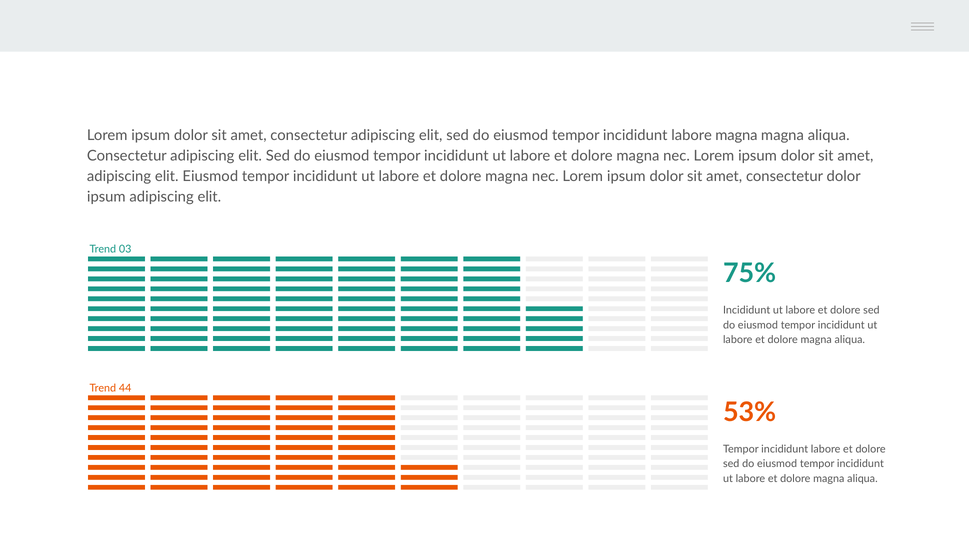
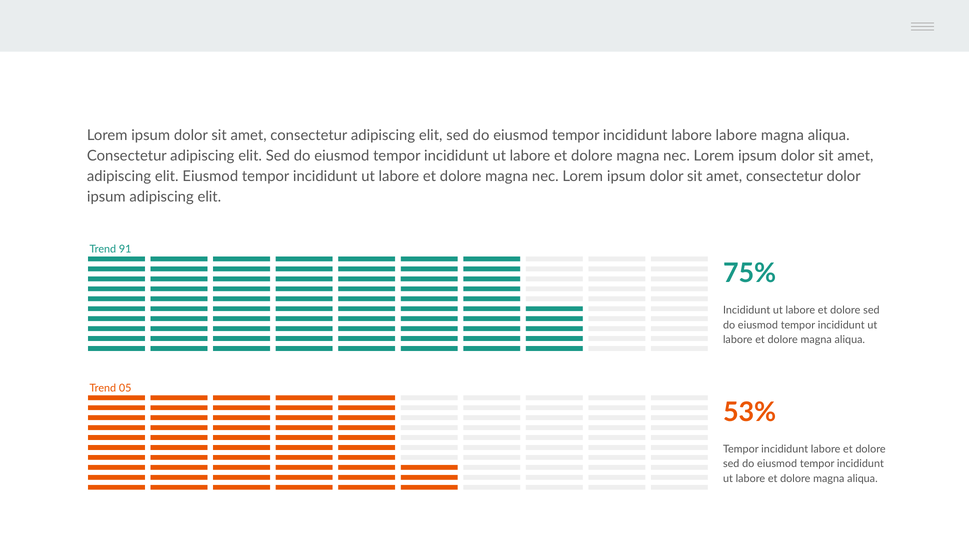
labore magna: magna -> labore
03: 03 -> 91
44: 44 -> 05
